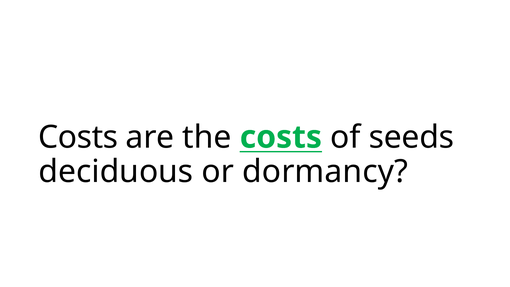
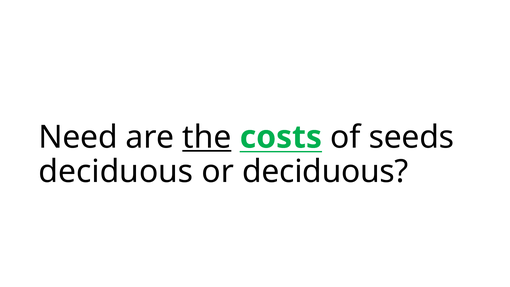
Costs at (78, 137): Costs -> Need
the underline: none -> present
or dormancy: dormancy -> deciduous
